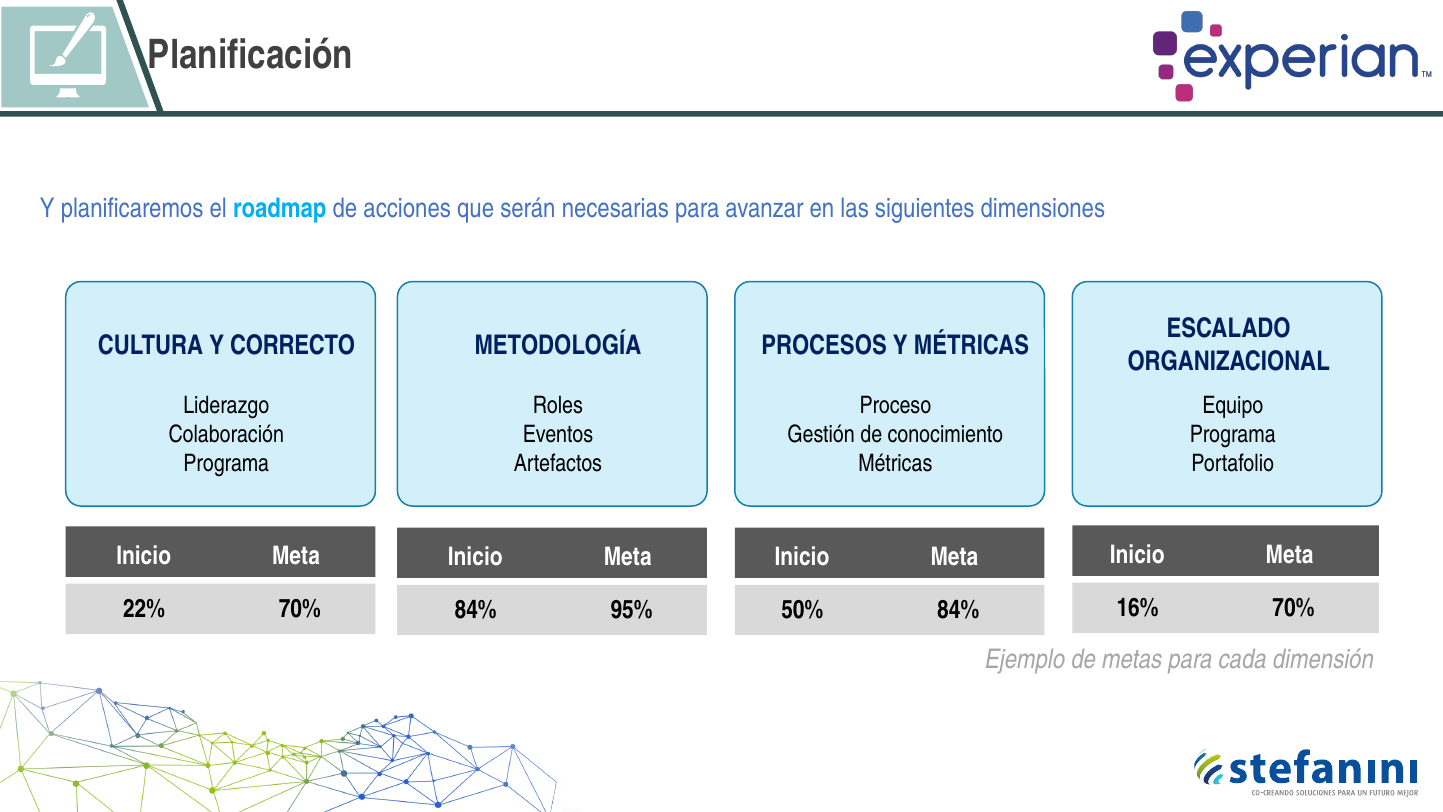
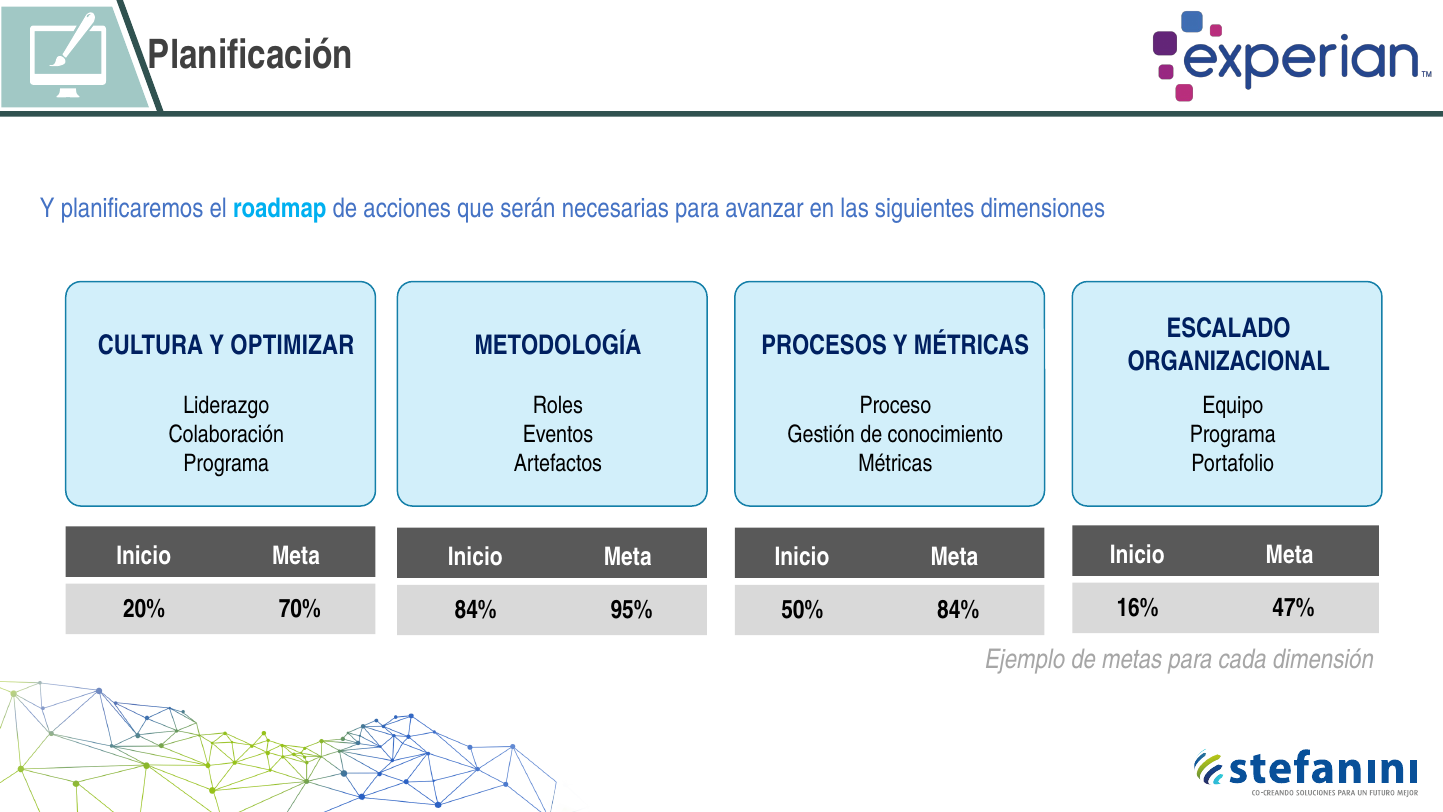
CORRECTO: CORRECTO -> OPTIMIZAR
16% 70%: 70% -> 47%
22%: 22% -> 20%
